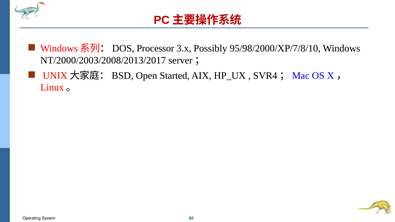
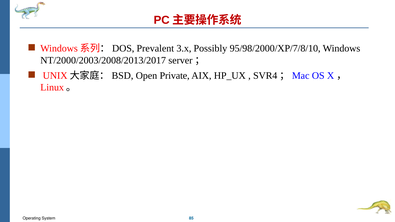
Processor: Processor -> Prevalent
Started: Started -> Private
